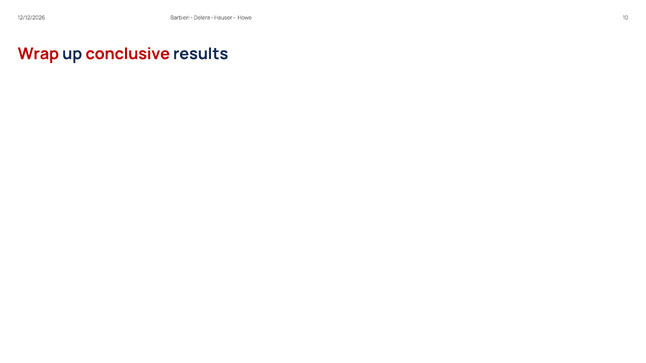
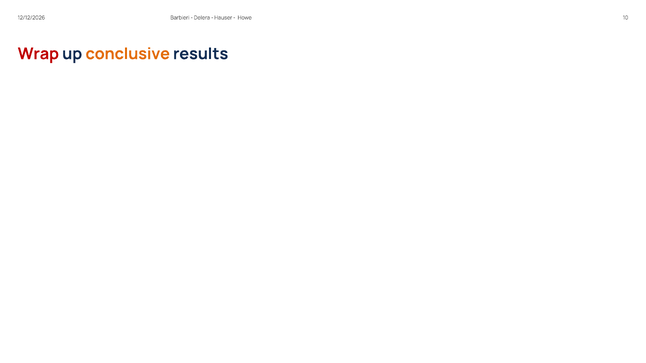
conclusive colour: red -> orange
